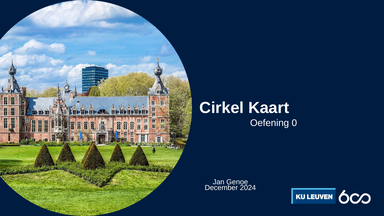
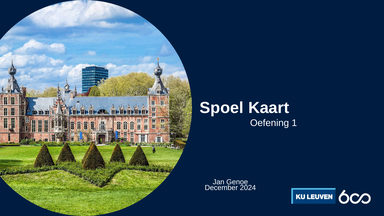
Cirkel: Cirkel -> Spoel
0: 0 -> 1
